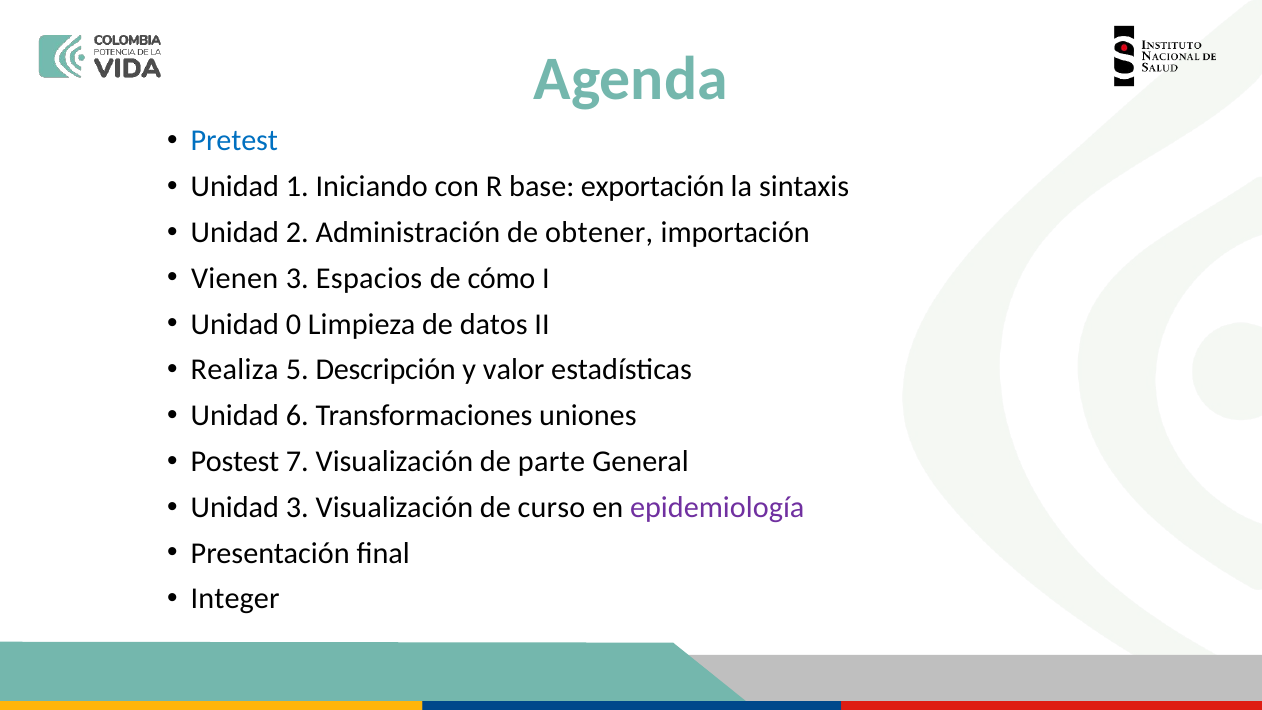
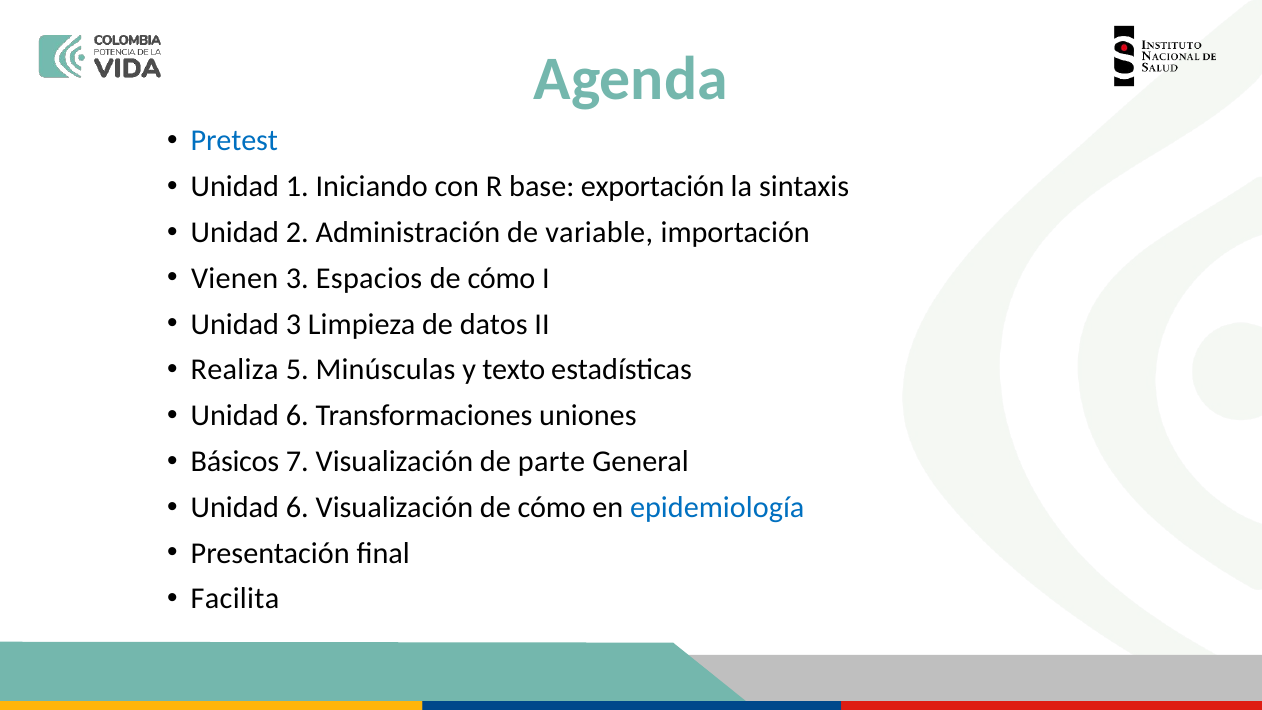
obtener: obtener -> variable
Unidad 0: 0 -> 3
Descripción: Descripción -> Minúsculas
valor: valor -> texto
Postest: Postest -> Básicos
3 at (297, 507): 3 -> 6
Visualización de curso: curso -> cómo
epidemiología colour: purple -> blue
Integer: Integer -> Facilita
